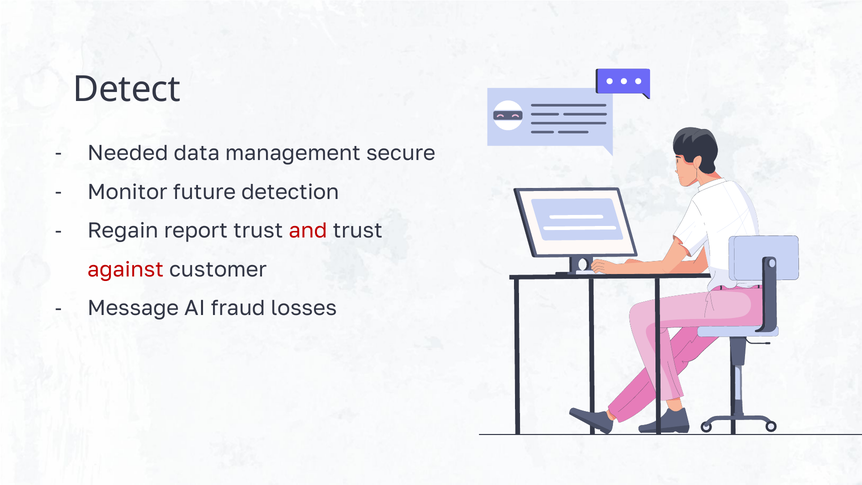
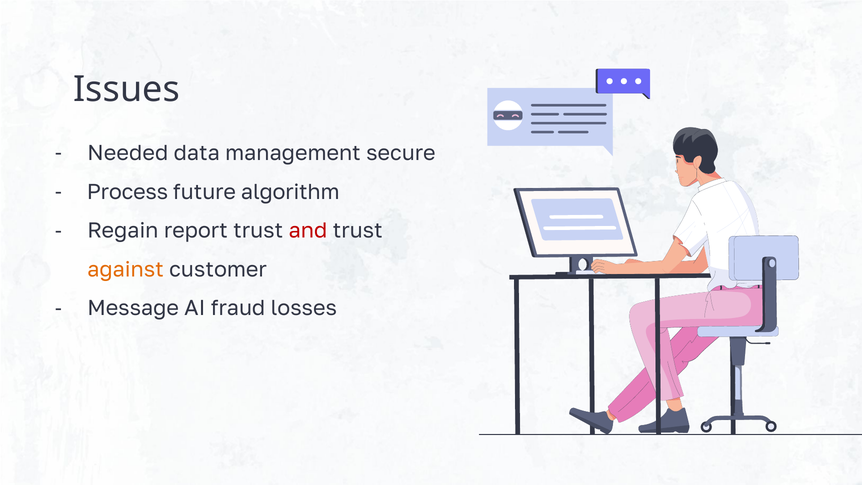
Detect: Detect -> Issues
Monitor: Monitor -> Process
detection: detection -> algorithm
against colour: red -> orange
